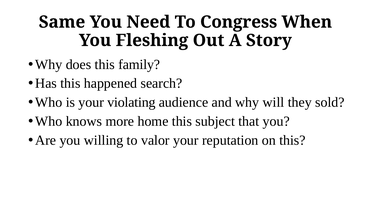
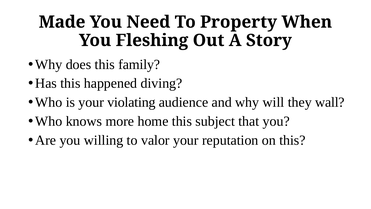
Same: Same -> Made
Congress: Congress -> Property
search: search -> diving
sold: sold -> wall
